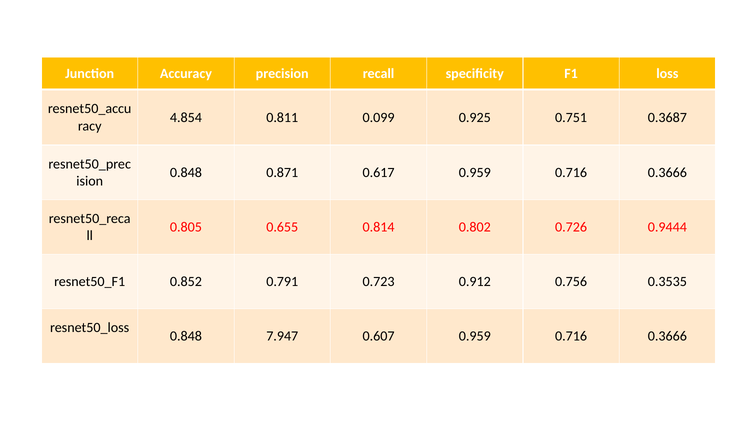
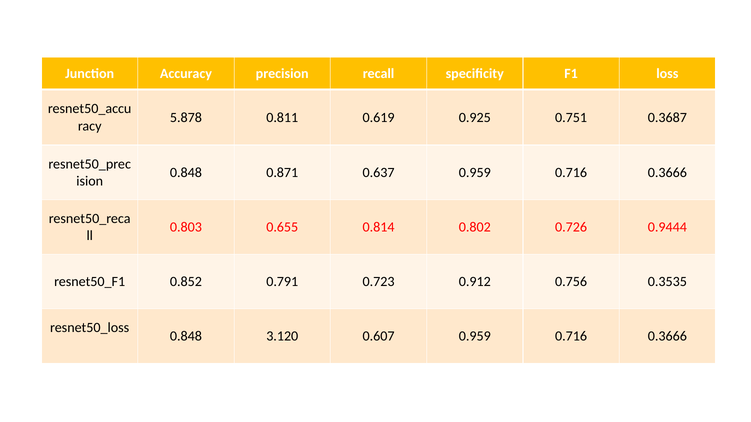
4.854: 4.854 -> 5.878
0.099: 0.099 -> 0.619
0.617: 0.617 -> 0.637
0.805: 0.805 -> 0.803
7.947: 7.947 -> 3.120
